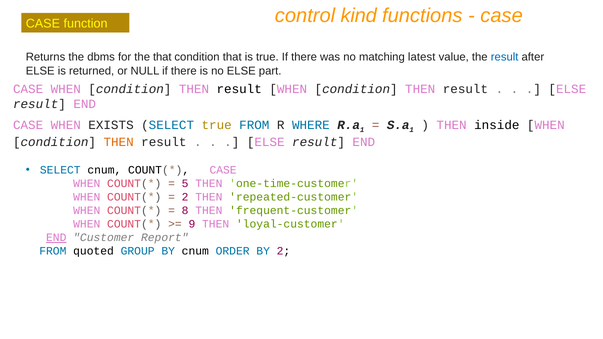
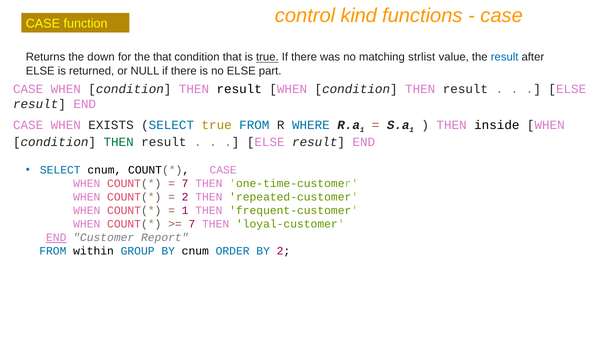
dbms: dbms -> down
true at (267, 57) underline: none -> present
latest: latest -> strlist
THEN at (119, 142) colour: orange -> green
5 at (185, 184): 5 -> 7
8 at (185, 211): 8 -> 1
9 at (192, 224): 9 -> 7
quoted: quoted -> within
